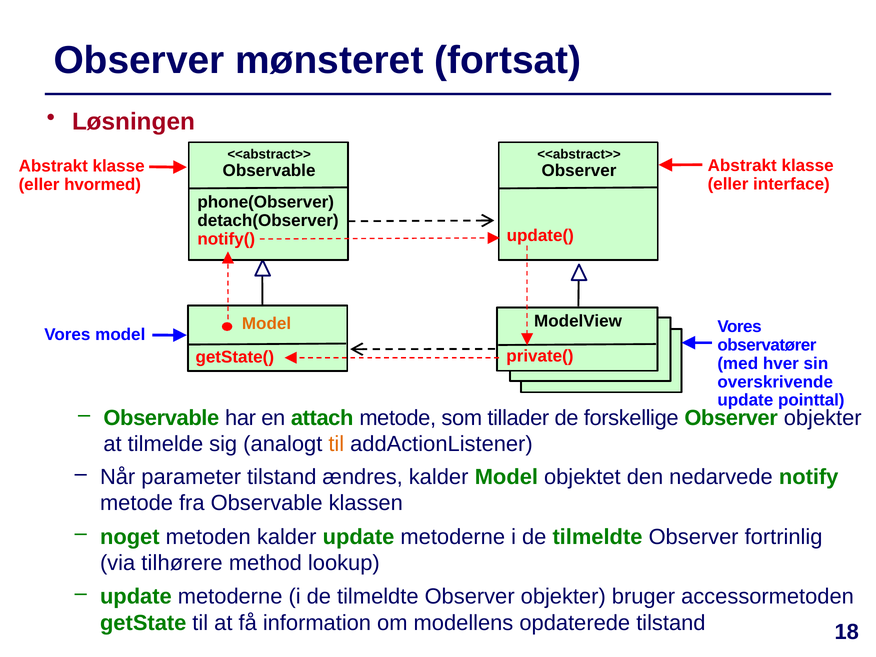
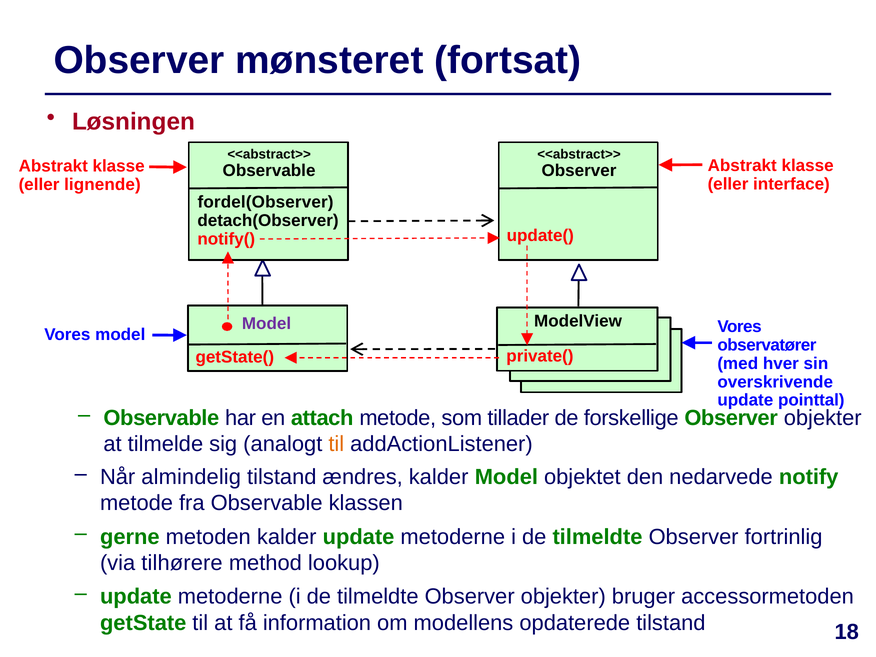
hvormed: hvormed -> lignende
phone(Observer: phone(Observer -> fordel(Observer
Model at (267, 323) colour: orange -> purple
parameter: parameter -> almindelig
noget: noget -> gerne
